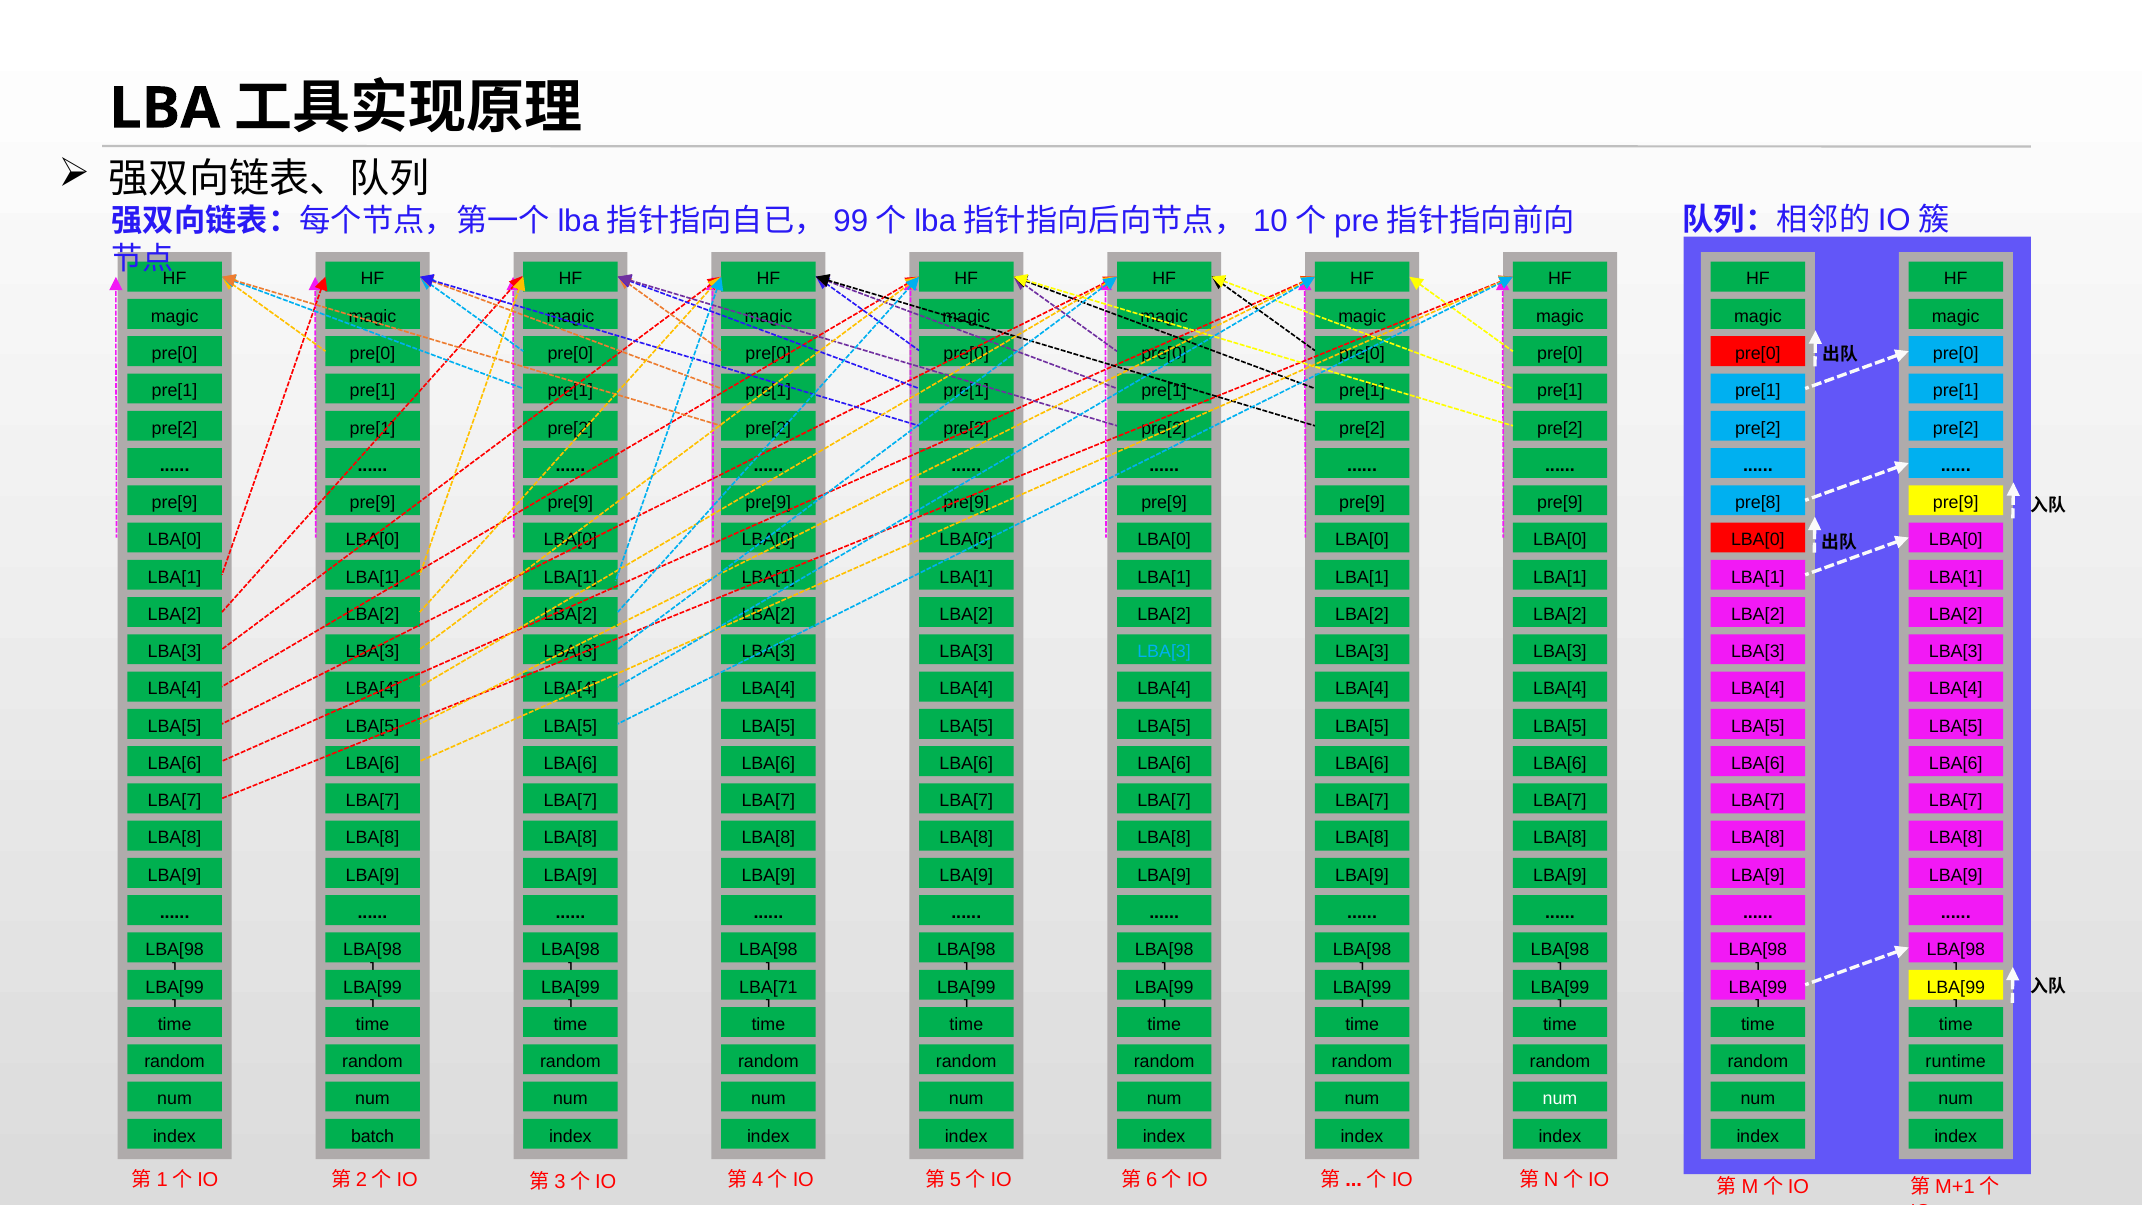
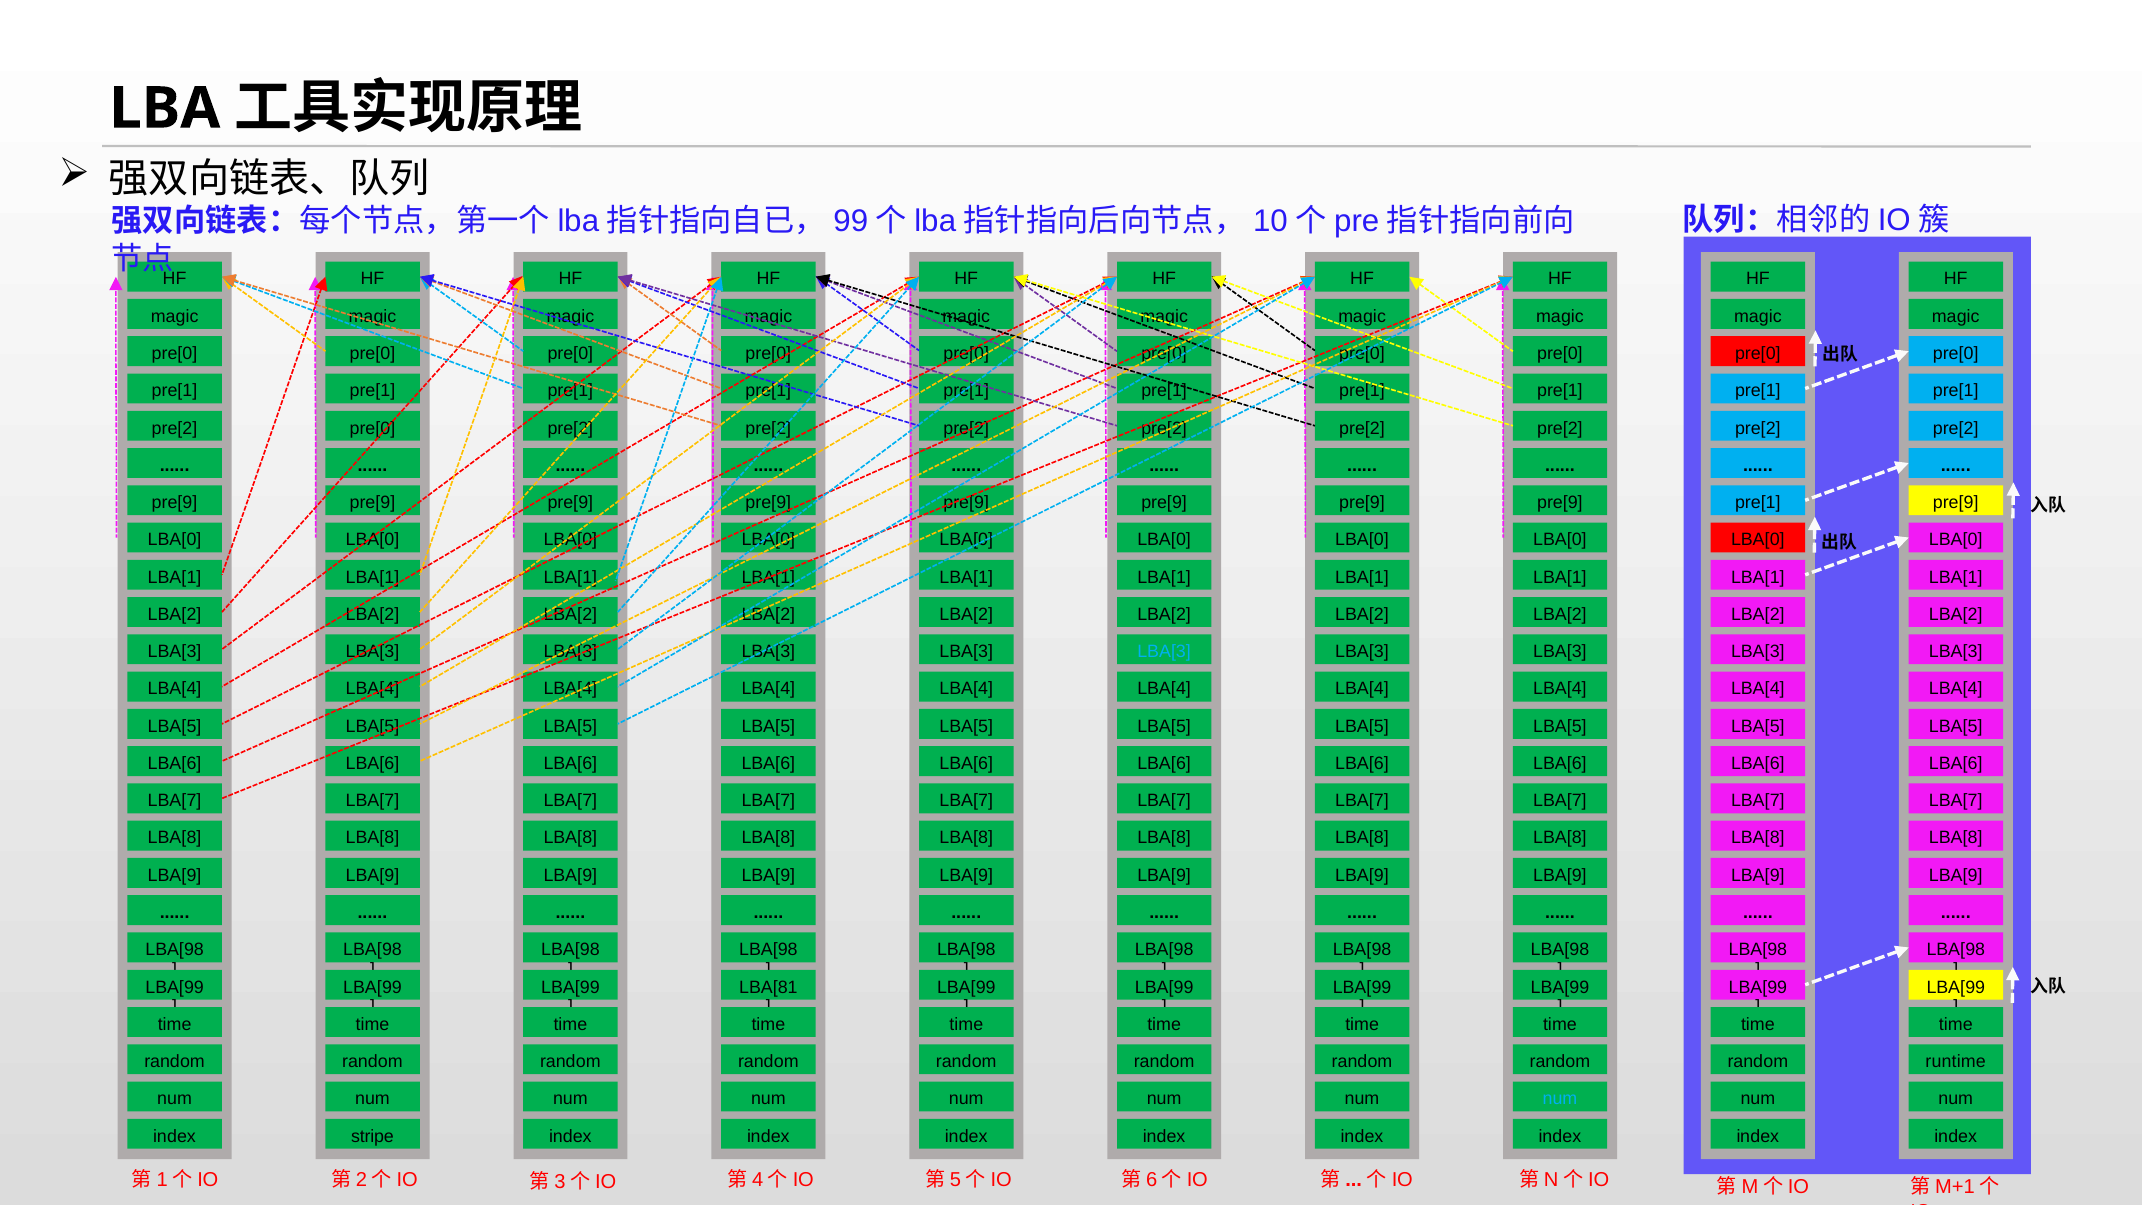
pre[1 at (372, 428): pre[1 -> pre[0
pre[8 at (1758, 503): pre[8 -> pre[1
LBA[71: LBA[71 -> LBA[81
num at (1560, 1099) colour: white -> light blue
batch: batch -> stripe
